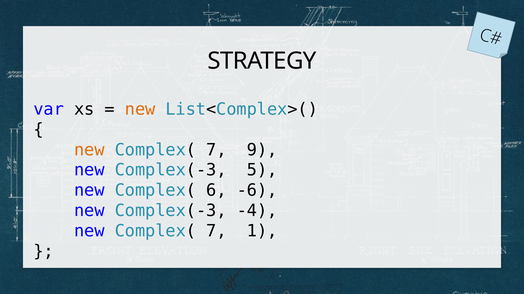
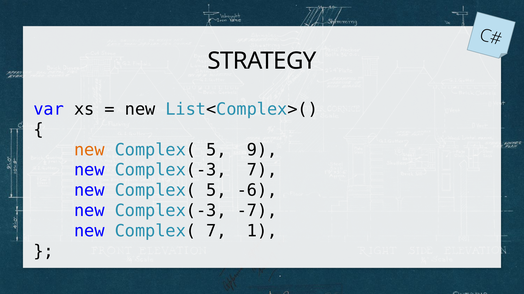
new at (140, 110) colour: orange -> black
7 at (216, 150): 7 -> 5
Complex(-3 5: 5 -> 7
6 at (216, 191): 6 -> 5
-4: -4 -> -7
